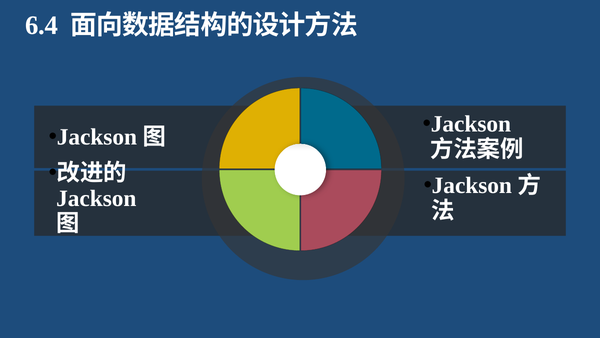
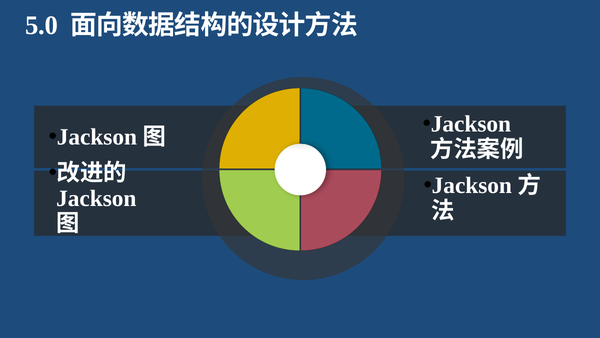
6.4: 6.4 -> 5.0
